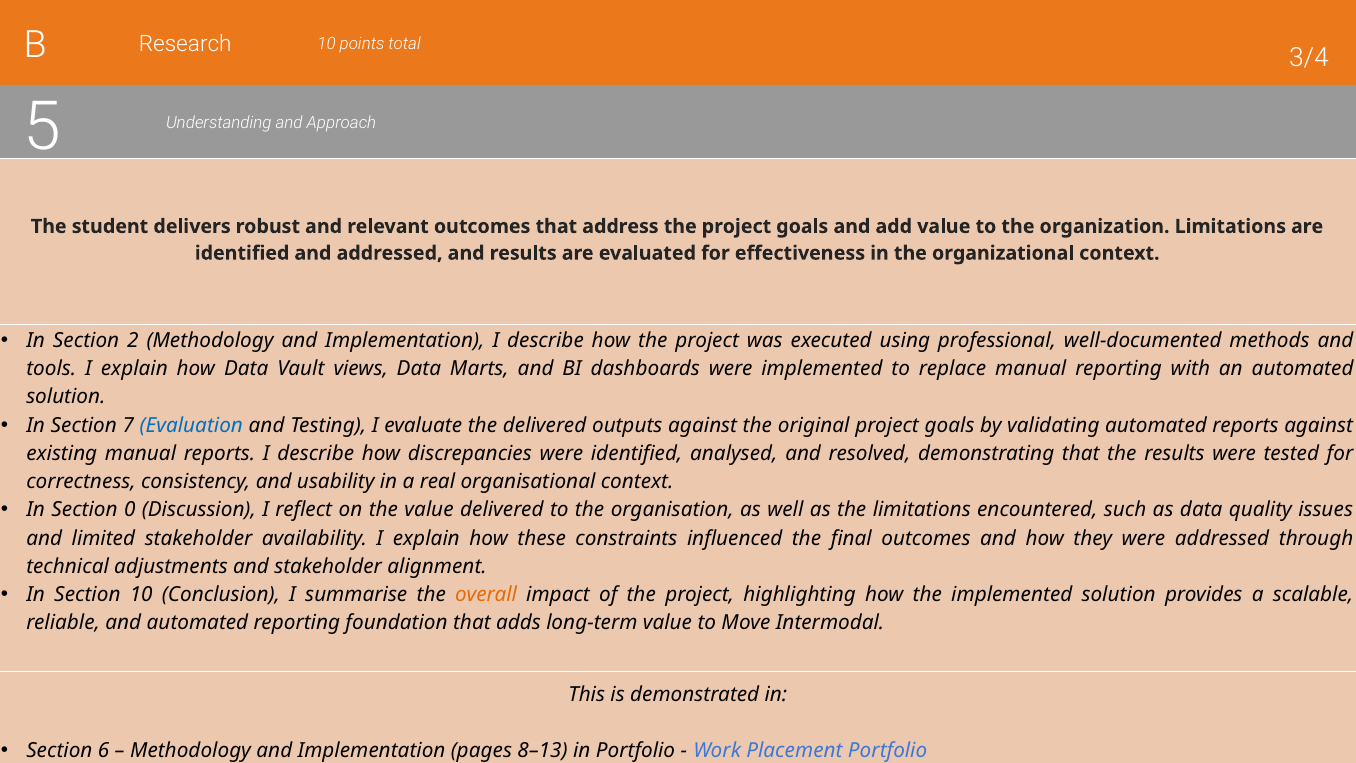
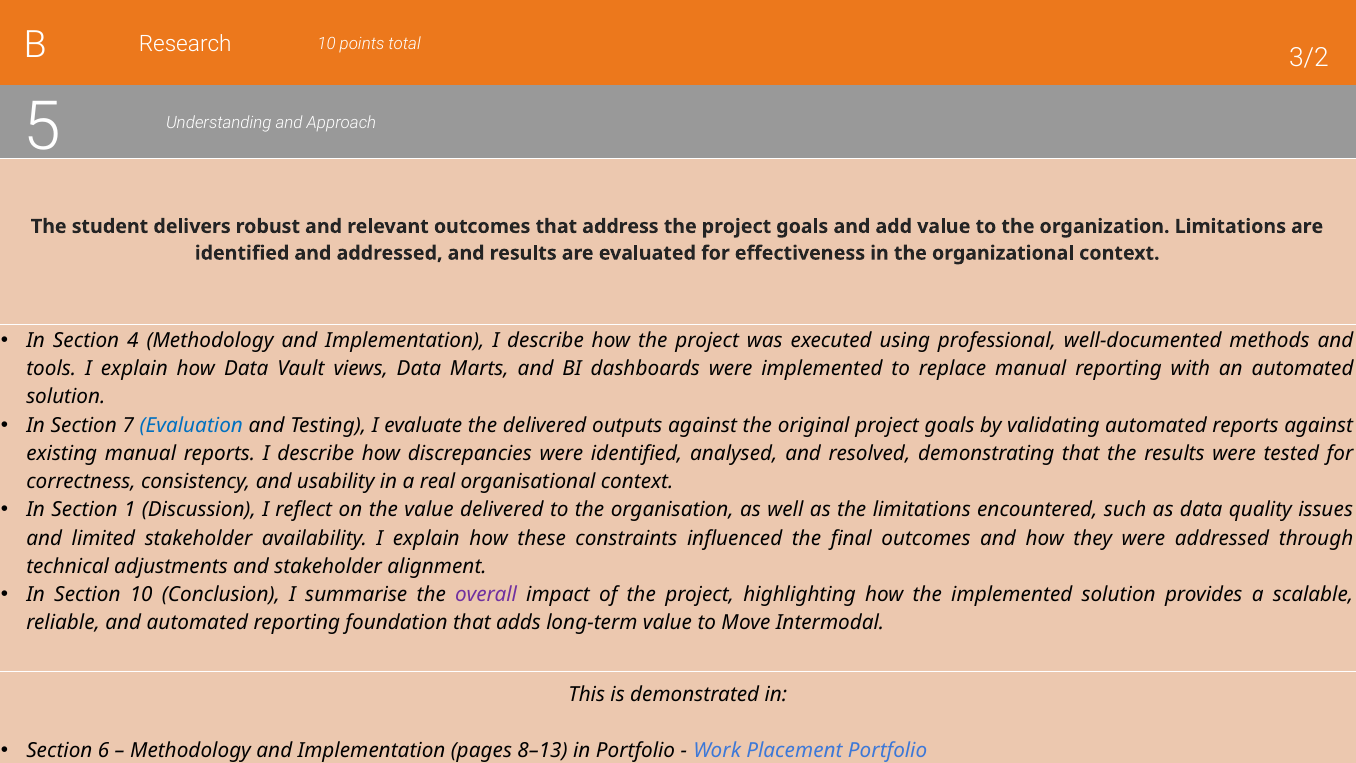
3/4: 3/4 -> 3/2
2: 2 -> 4
0: 0 -> 1
overall colour: orange -> purple
